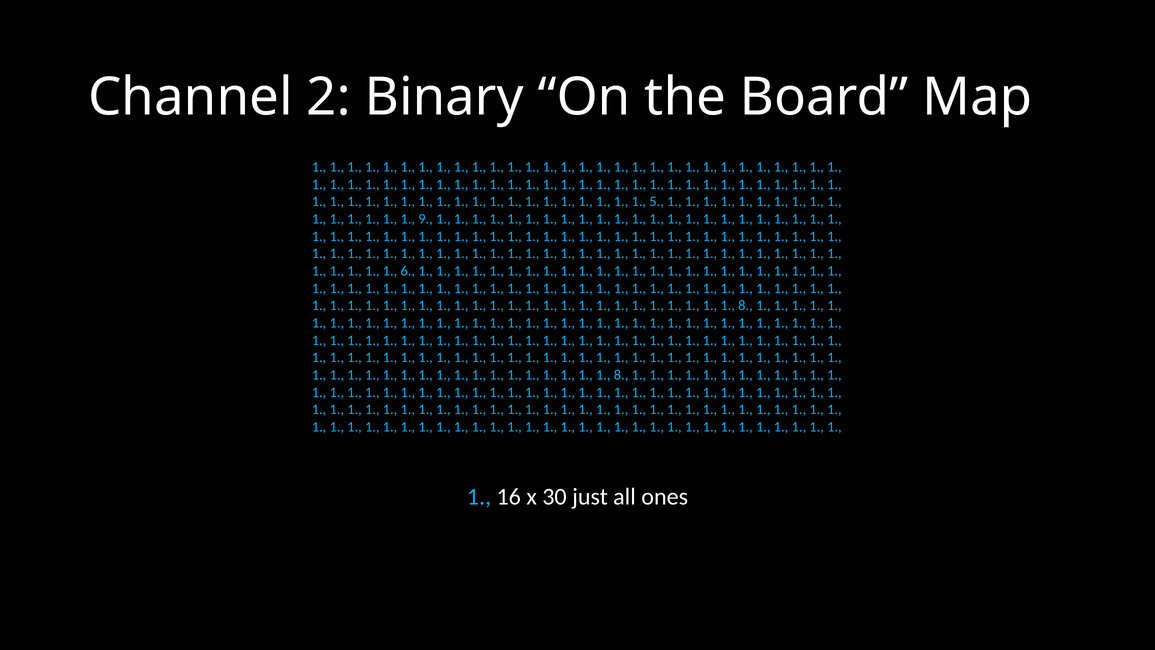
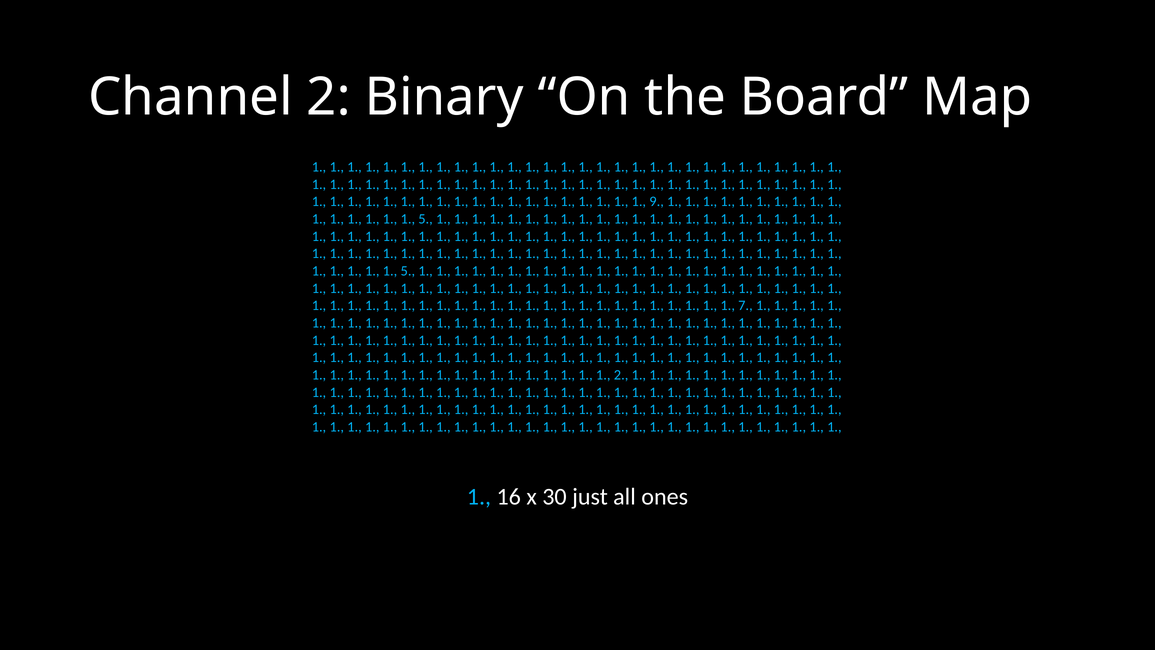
5: 5 -> 9
9 at (426, 219): 9 -> 5
6 at (408, 271): 6 -> 5
8 at (745, 306): 8 -> 7
8 at (621, 375): 8 -> 2
